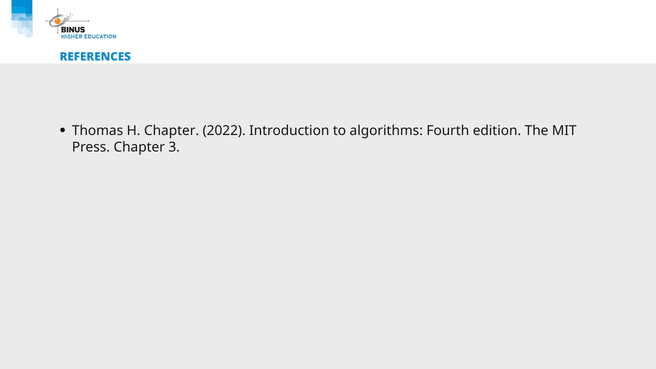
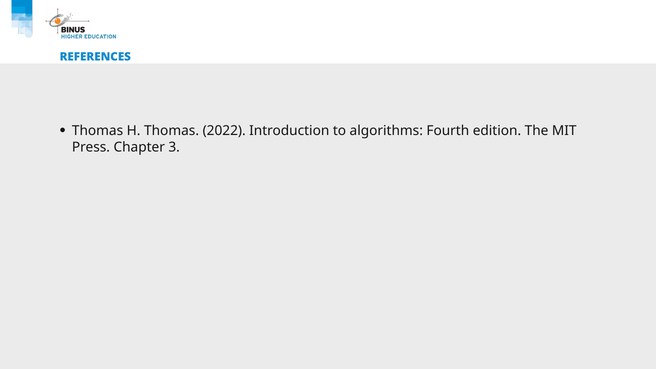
H Chapter: Chapter -> Thomas
